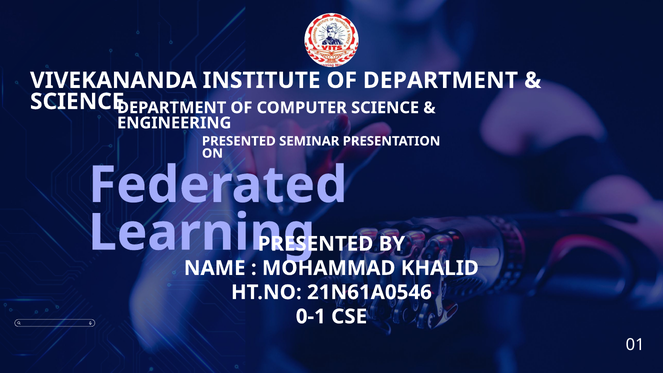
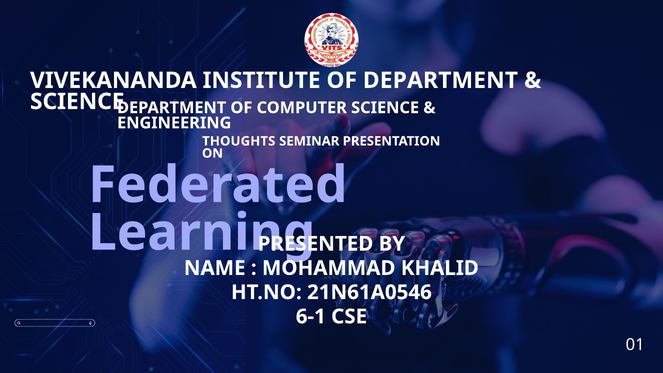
PRESENTED at (239, 141): PRESENTED -> THOUGHTS
0-1: 0-1 -> 6-1
